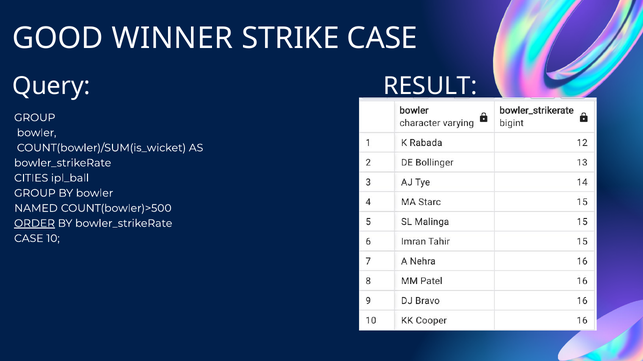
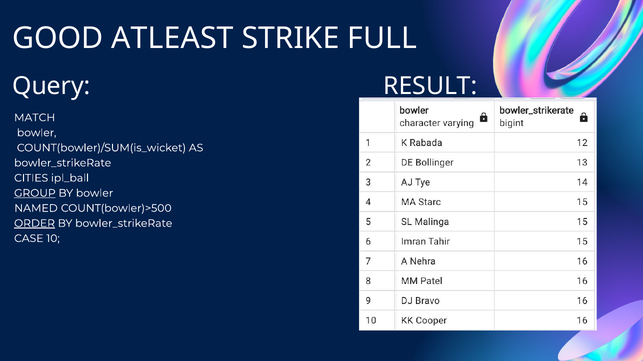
WINNER: WINNER -> ATLEAST
STRIKE CASE: CASE -> FULL
GROUP at (35, 118): GROUP -> MATCH
GROUP at (35, 193) underline: none -> present
